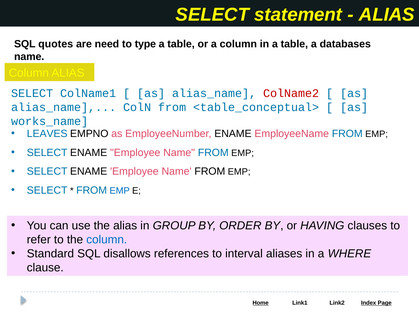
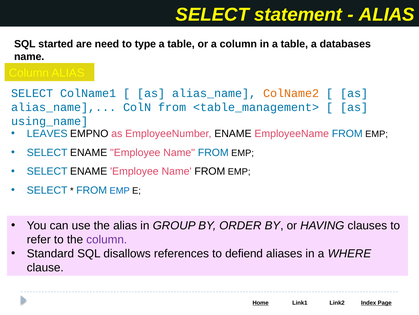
quotes: quotes -> started
ColName2 colour: red -> orange
<table_conceptual>: <table_conceptual> -> <table_management>
works_name: works_name -> using_name
column at (107, 239) colour: blue -> purple
interval: interval -> defiend
